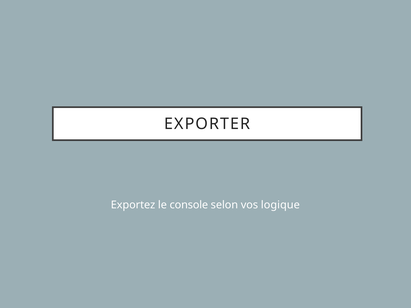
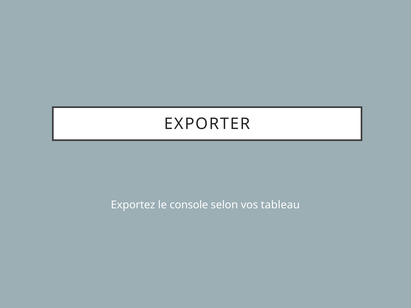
logique: logique -> tableau
